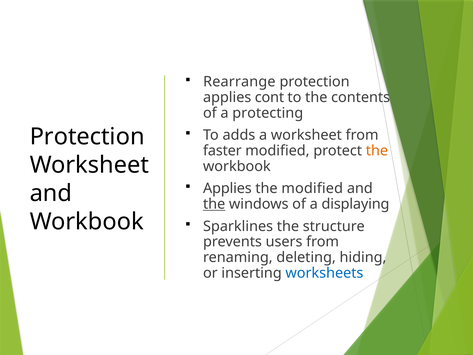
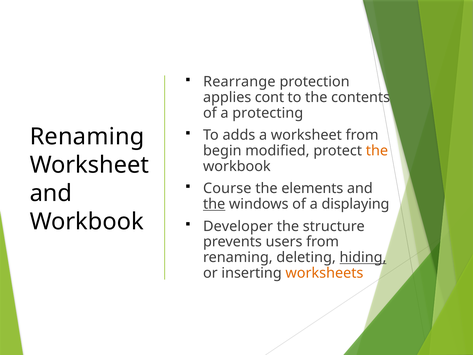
Protection at (87, 136): Protection -> Renaming
faster: faster -> begin
Applies at (227, 188): Applies -> Course
the modified: modified -> elements
Sparklines: Sparklines -> Developer
hiding underline: none -> present
worksheets colour: blue -> orange
